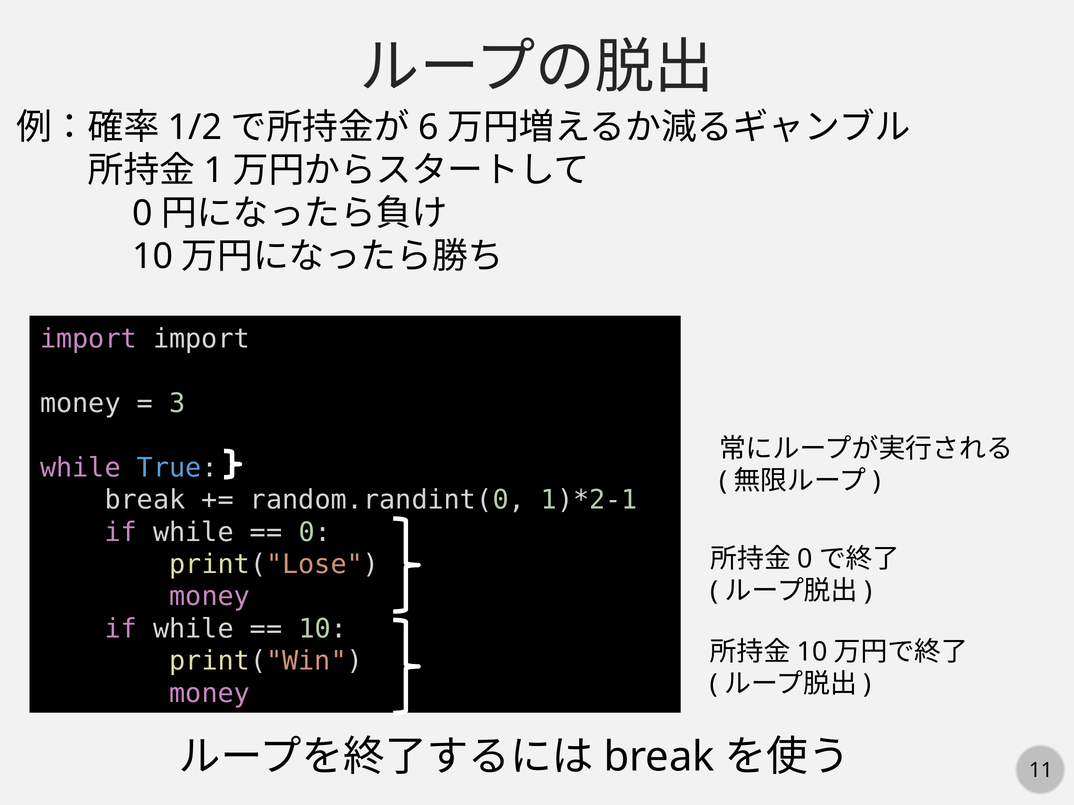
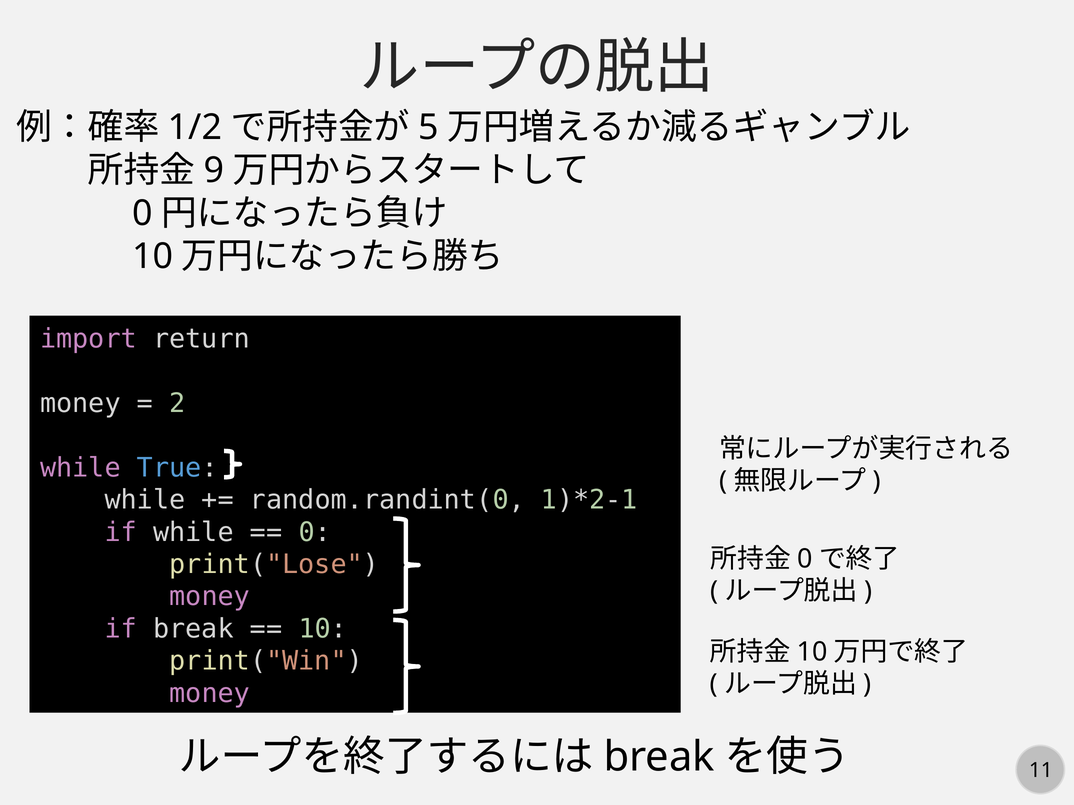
6: 6 -> 5
1: 1 -> 9
import import: import -> return
3: 3 -> 2
break at (145, 500): break -> while
while at (193, 629): while -> break
